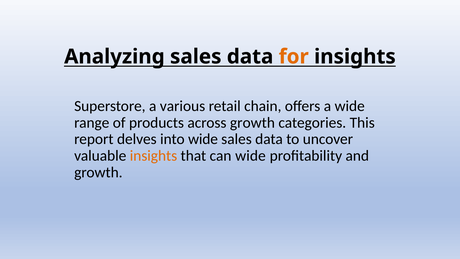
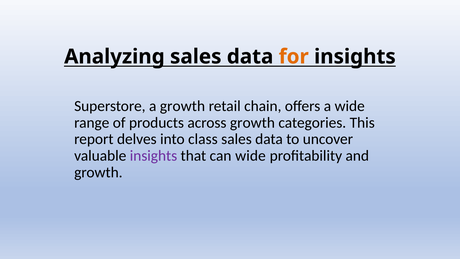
a various: various -> growth
into wide: wide -> class
insights at (153, 156) colour: orange -> purple
